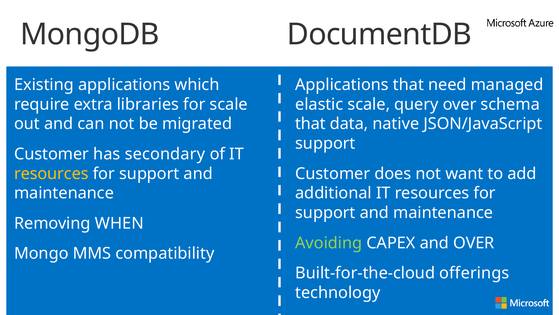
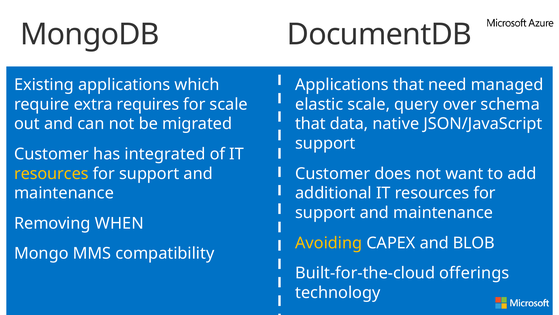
libraries: libraries -> requires
secondary: secondary -> integrated
Avoiding colour: light green -> yellow
and OVER: OVER -> BLOB
